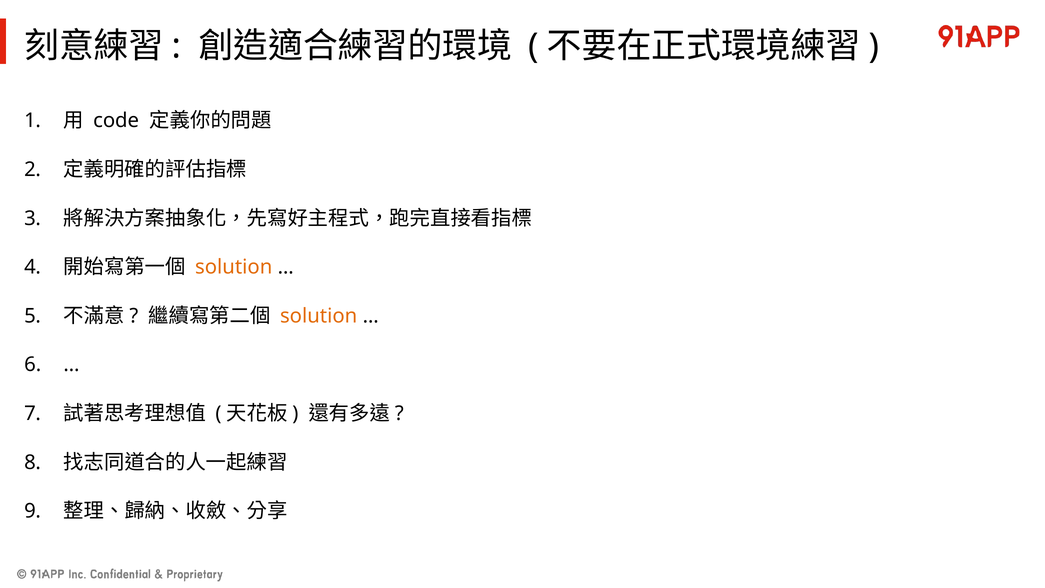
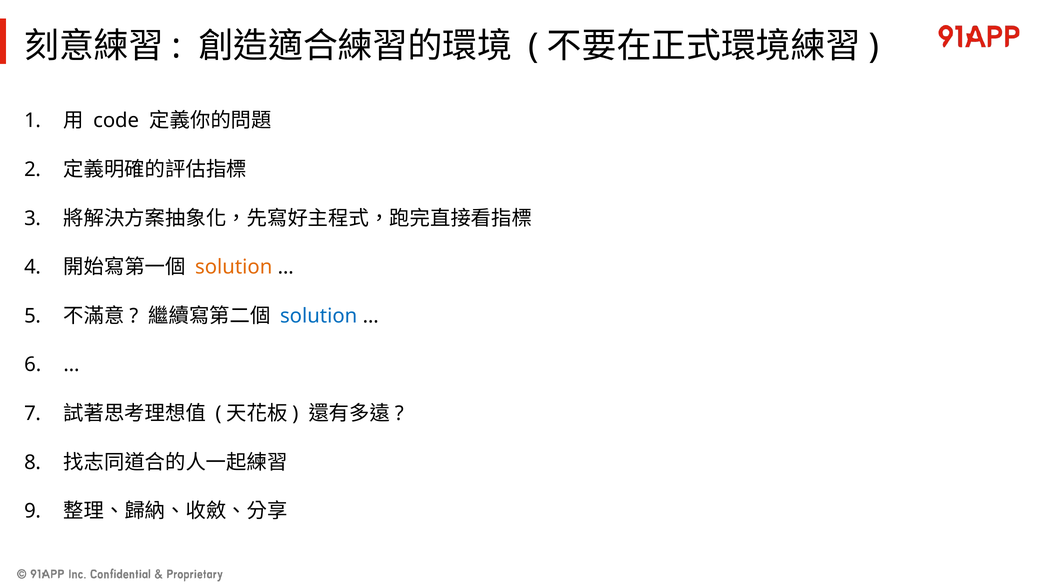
solution at (319, 316) colour: orange -> blue
